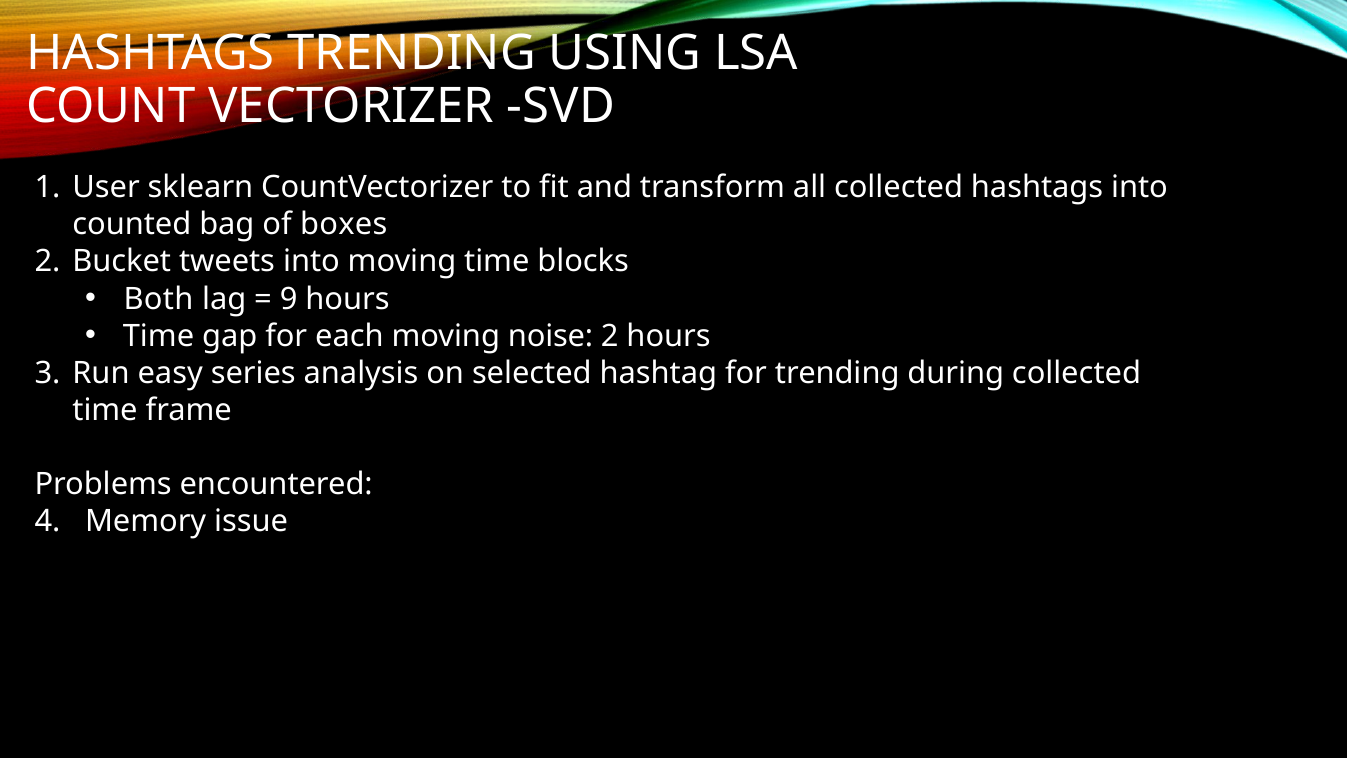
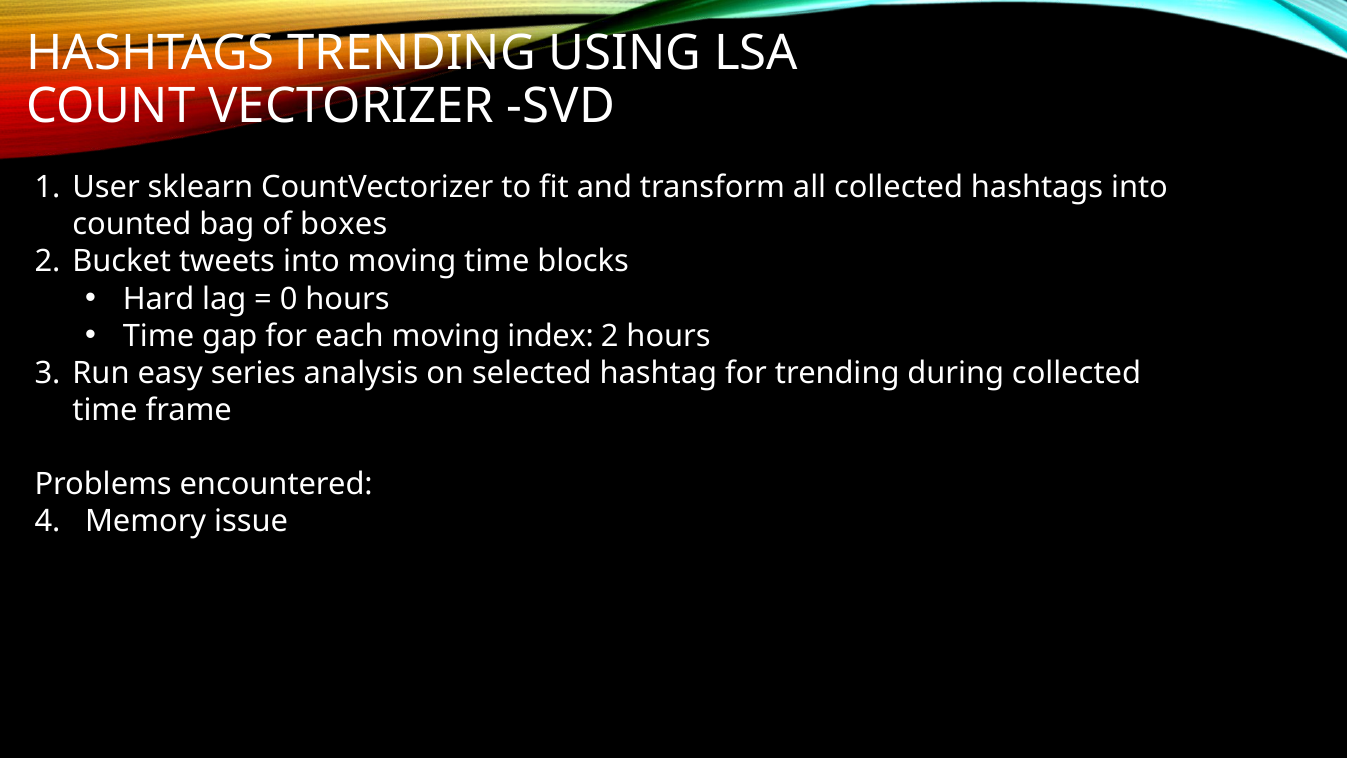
Both: Both -> Hard
9: 9 -> 0
noise: noise -> index
